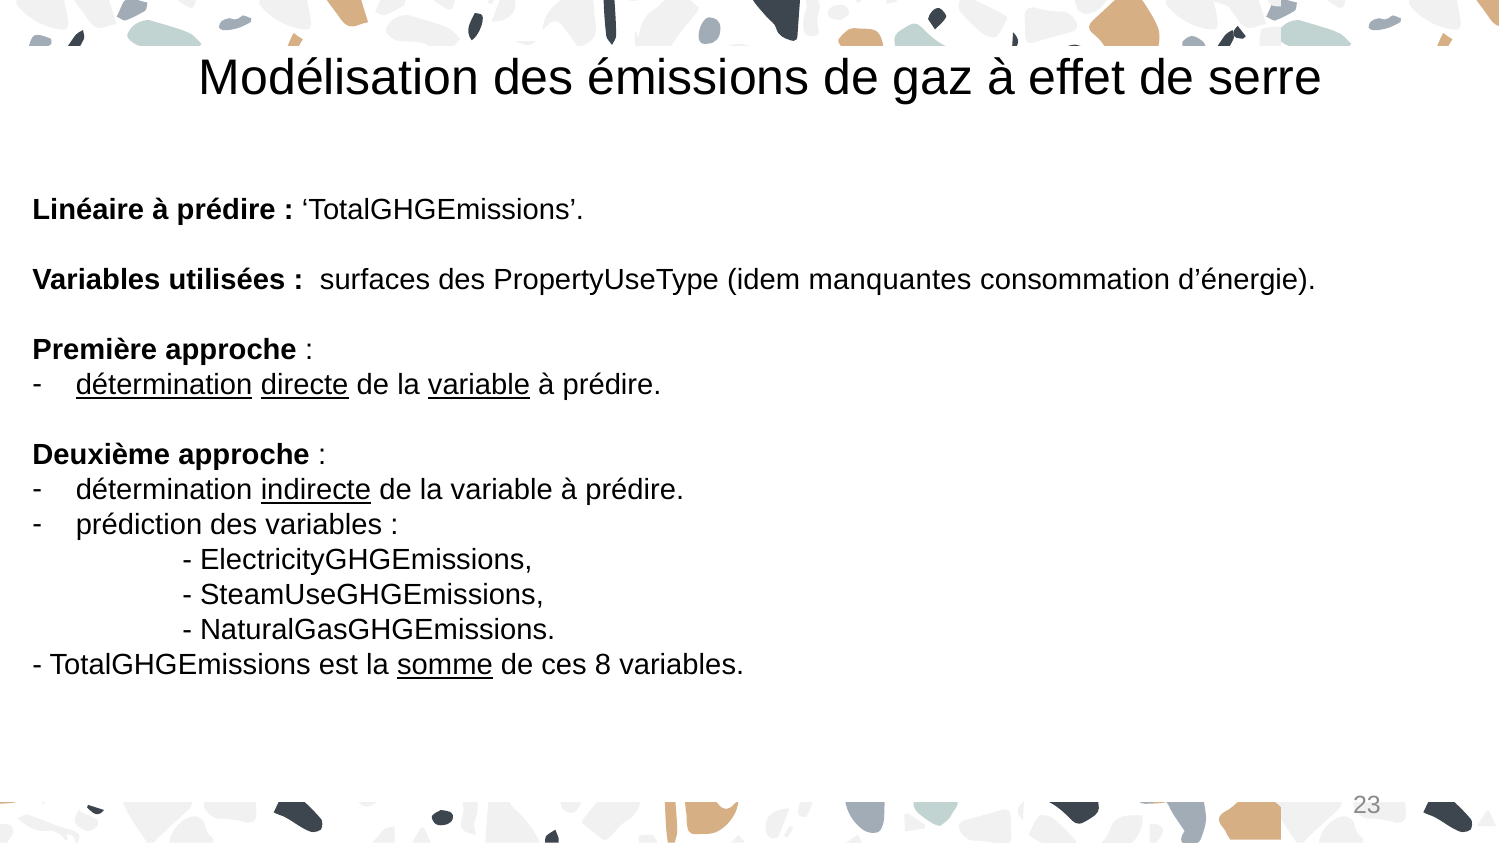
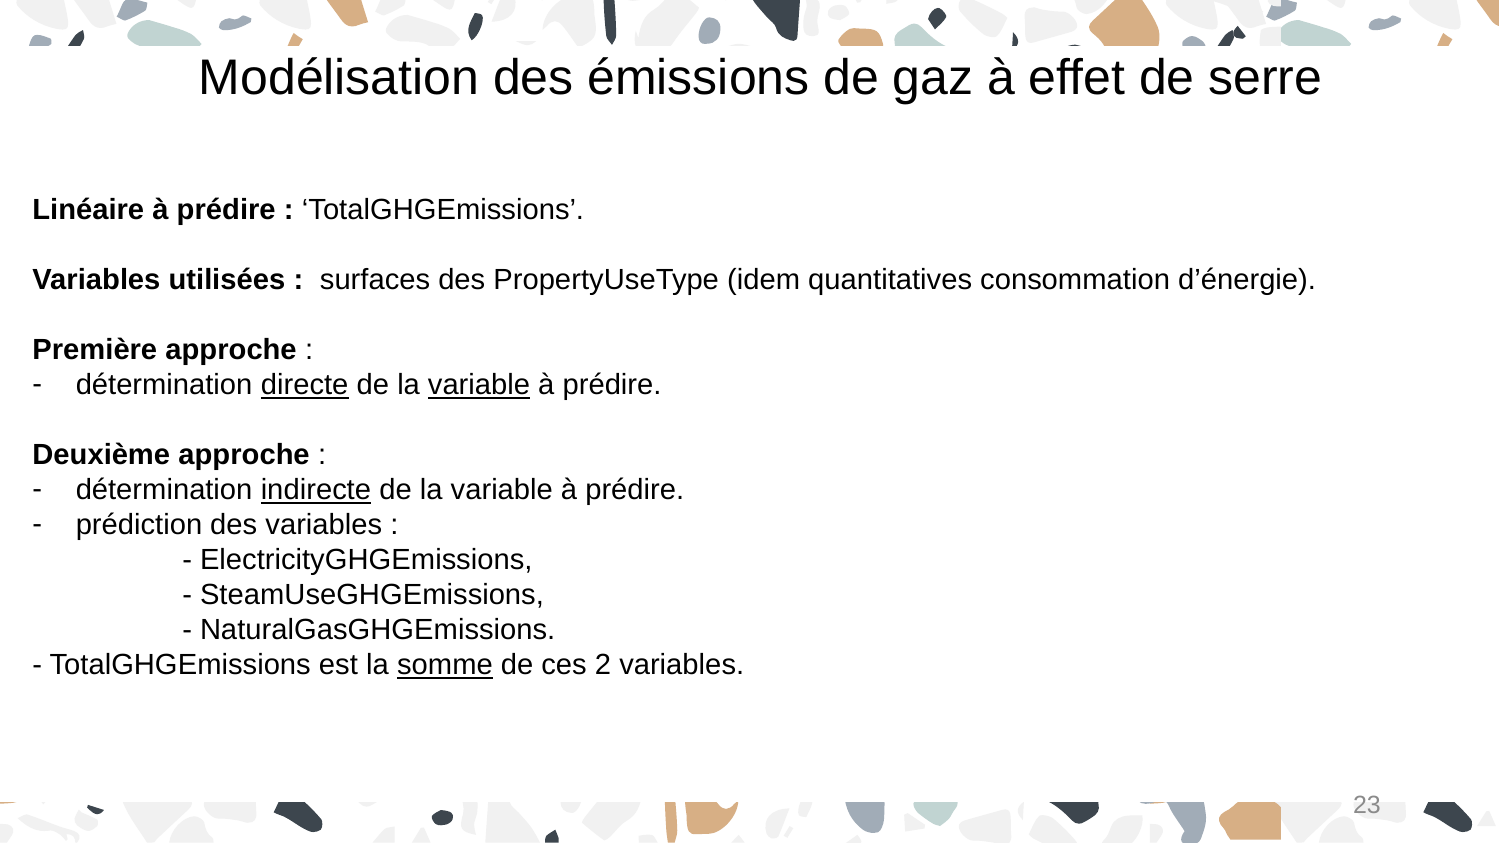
manquantes: manquantes -> quantitatives
détermination at (164, 385) underline: present -> none
8: 8 -> 2
